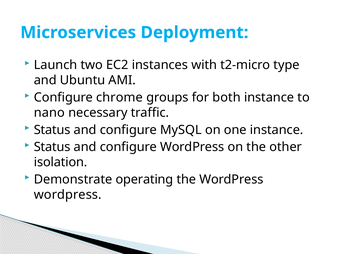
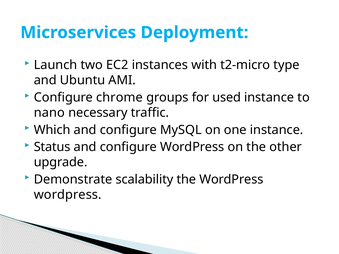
both: both -> used
Status at (52, 130): Status -> Which
isolation: isolation -> upgrade
operating: operating -> scalability
